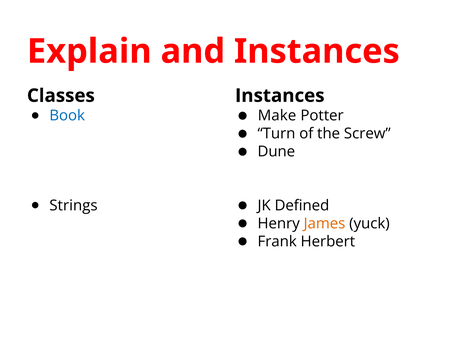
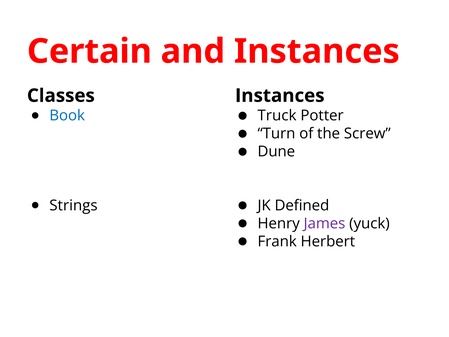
Explain: Explain -> Certain
Make: Make -> Truck
James colour: orange -> purple
